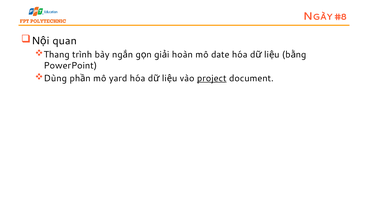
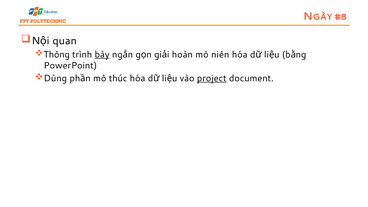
Thang: Thang -> Thông
bày underline: none -> present
date: date -> niên
yard: yard -> thúc
